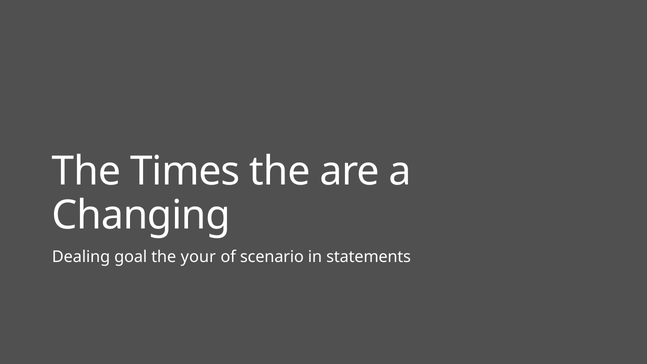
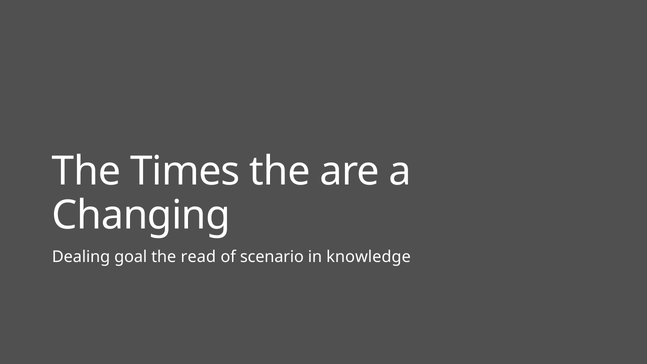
your: your -> read
statements: statements -> knowledge
